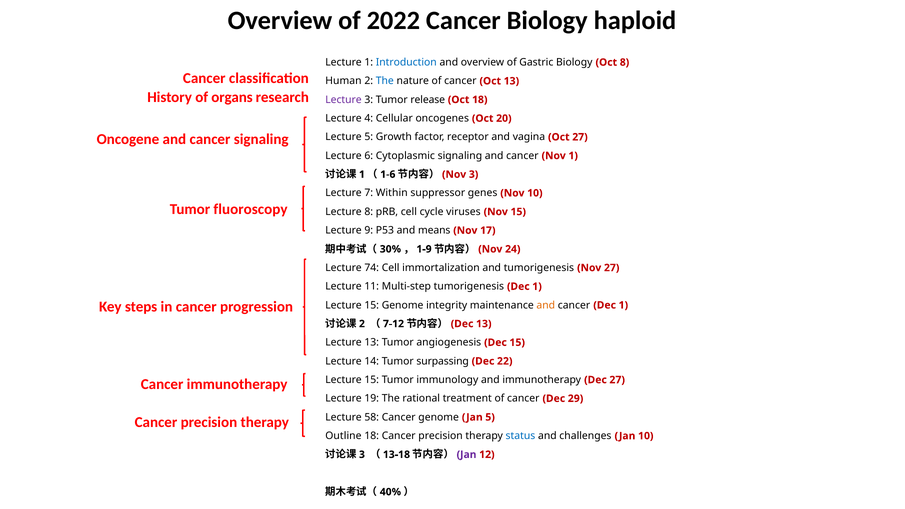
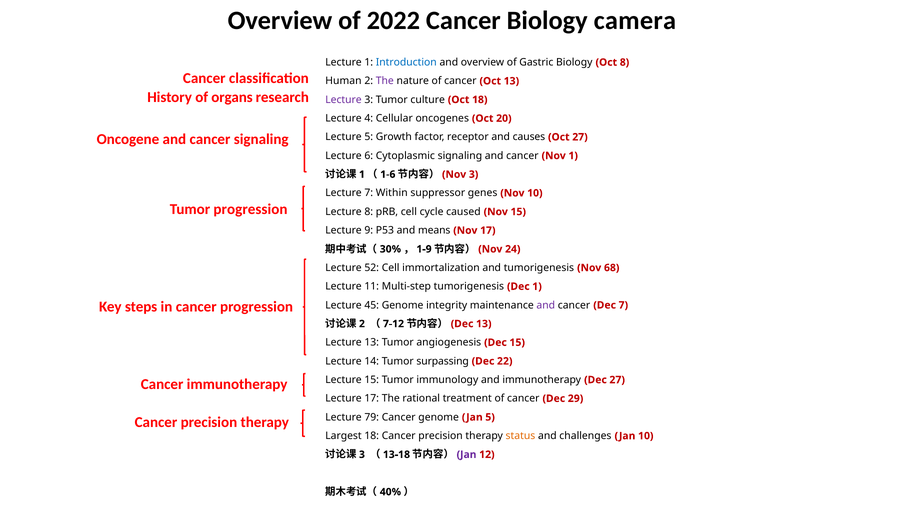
haploid: haploid -> camera
The at (385, 81) colour: blue -> purple
release: release -> culture
vagina: vagina -> causes
Tumor fluoroscopy: fluoroscopy -> progression
viruses: viruses -> caused
74: 74 -> 52
Nov 27: 27 -> 68
15 at (372, 305): 15 -> 45
and at (546, 305) colour: orange -> purple
cancer Dec 1: 1 -> 7
Lecture 19: 19 -> 17
58: 58 -> 79
Outline: Outline -> Largest
status colour: blue -> orange
